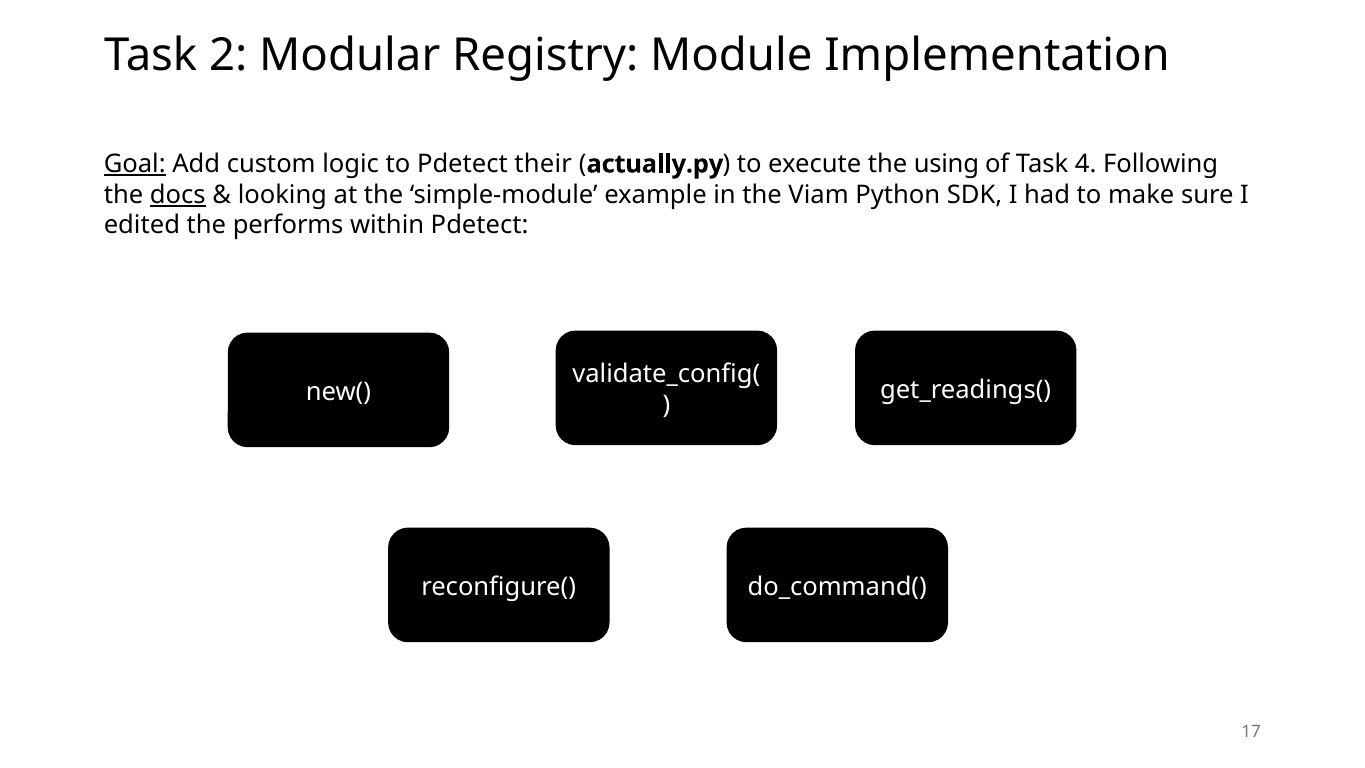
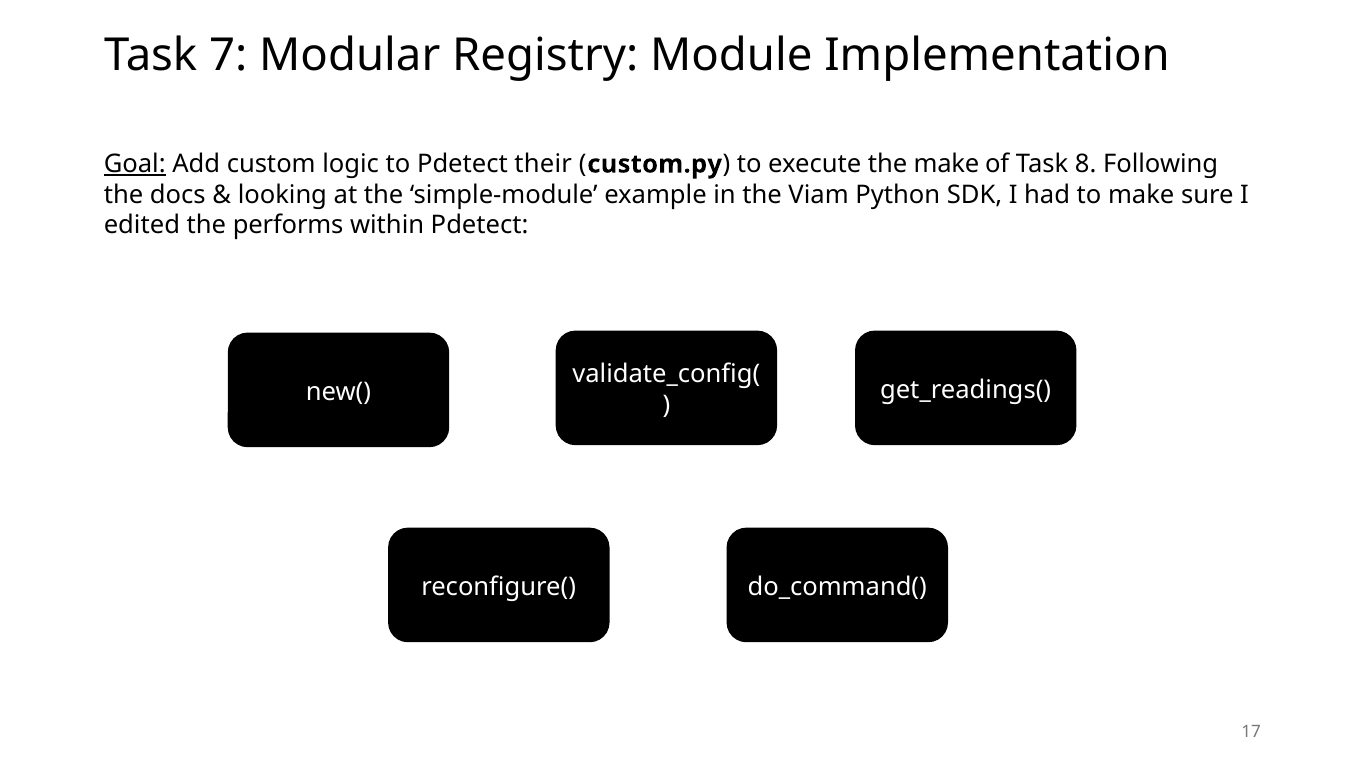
2: 2 -> 7
actually.py: actually.py -> custom.py
the using: using -> make
4: 4 -> 8
docs underline: present -> none
